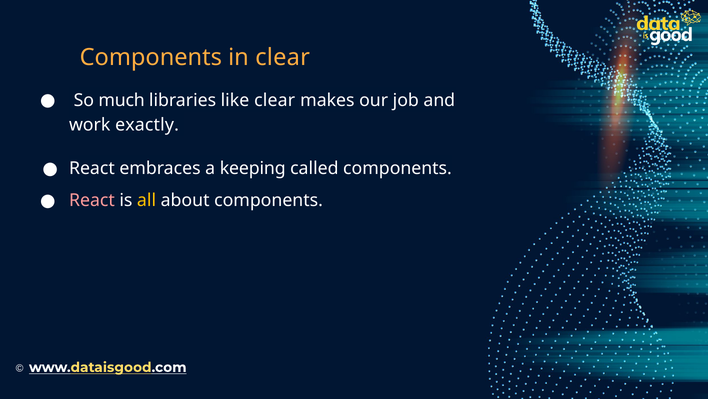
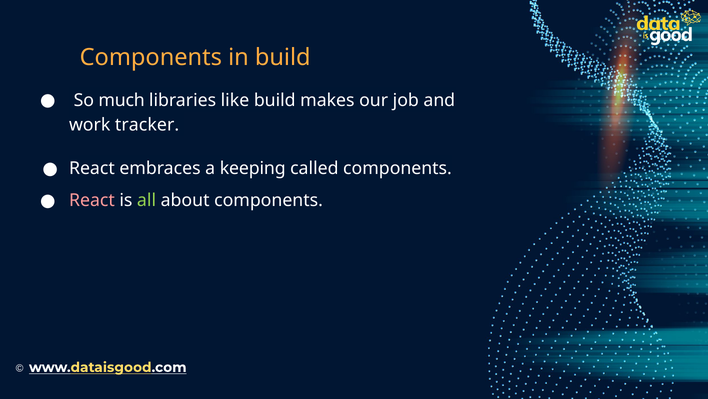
in clear: clear -> build
like clear: clear -> build
exactly: exactly -> tracker
all colour: yellow -> light green
